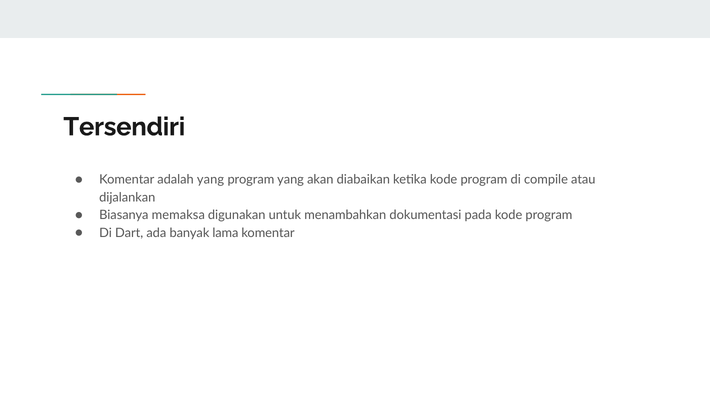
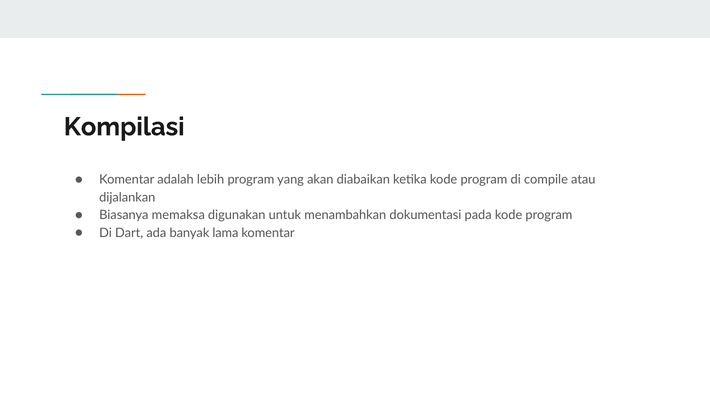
Tersendiri: Tersendiri -> Kompilasi
adalah yang: yang -> lebih
